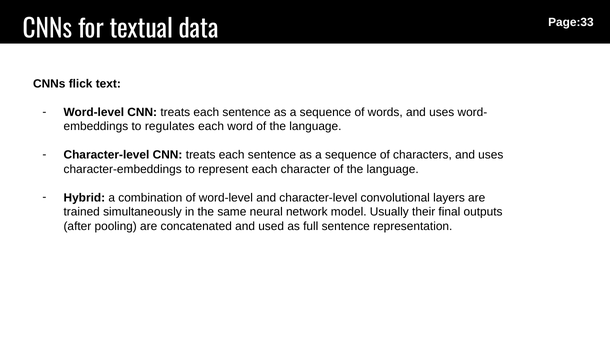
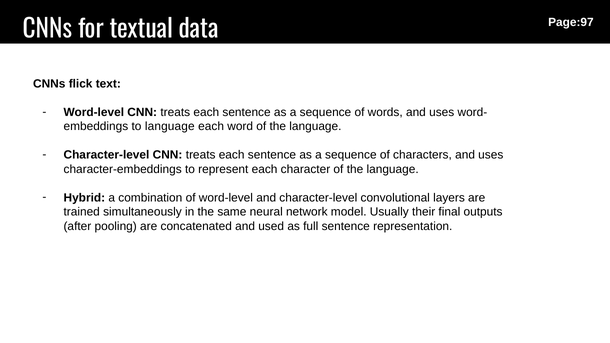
Page:33: Page:33 -> Page:97
to regulates: regulates -> language
